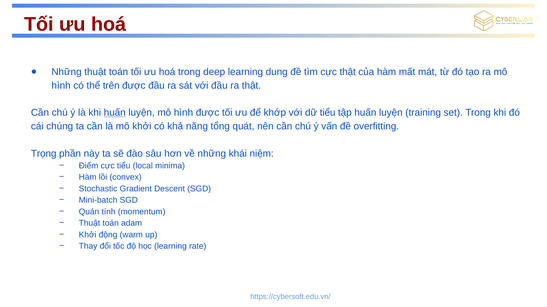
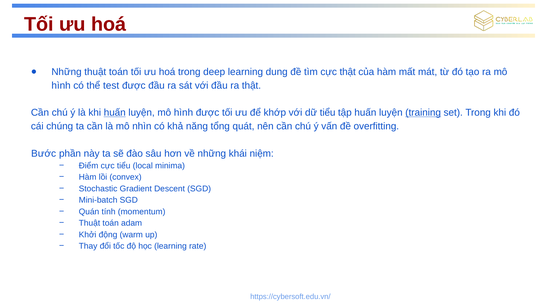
trên: trên -> test
training underline: none -> present
mô khởi: khởi -> nhìn
Trọng: Trọng -> Bước
